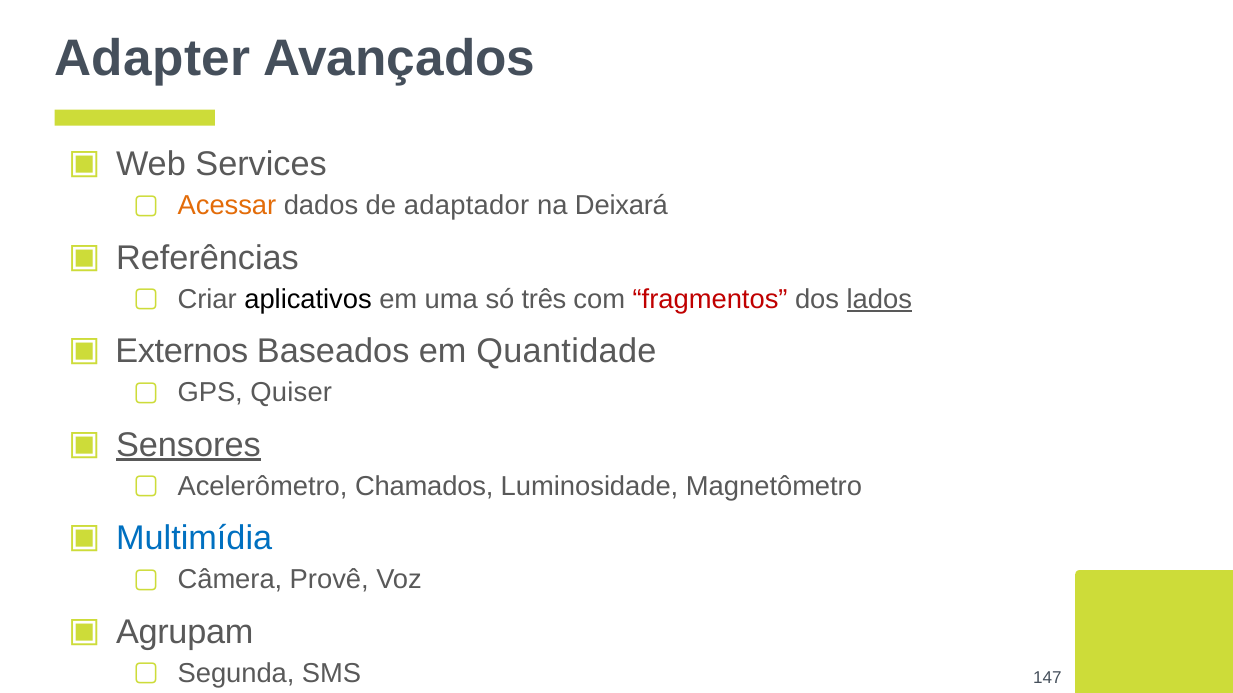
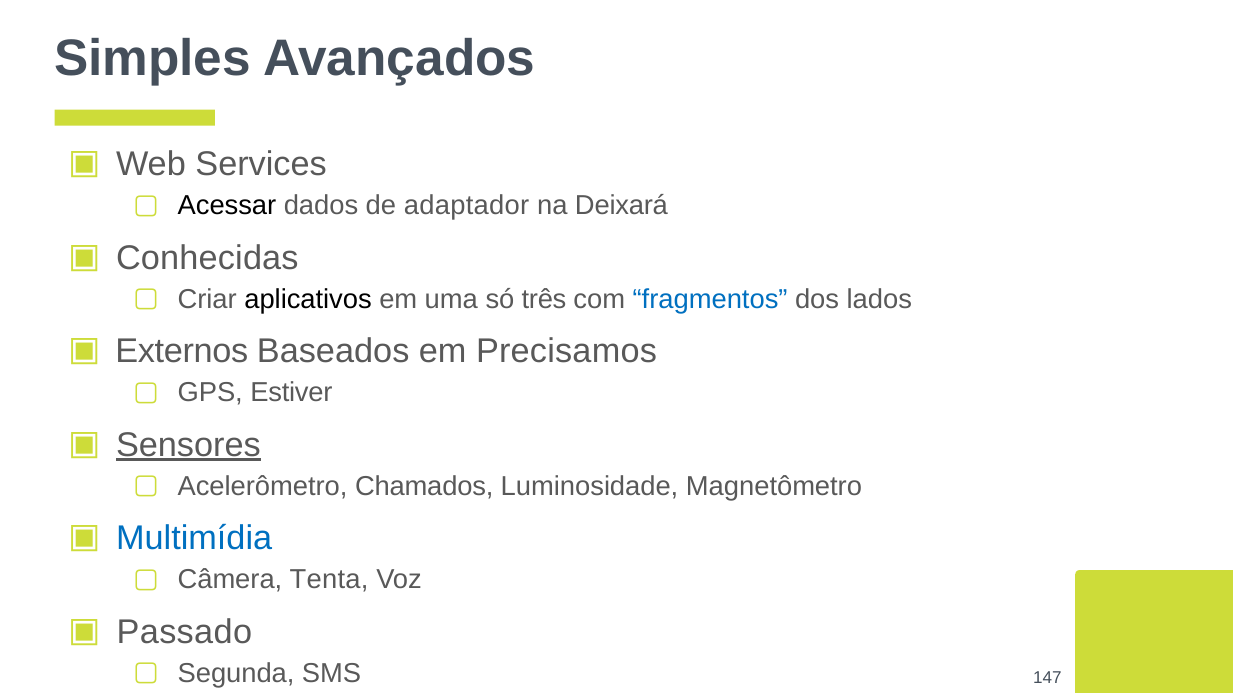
Adapter: Adapter -> Simples
Acessar colour: orange -> black
Referências: Referências -> Conhecidas
fragmentos colour: red -> blue
lados underline: present -> none
Quantidade: Quantidade -> Precisamos
Quiser: Quiser -> Estiver
Provê: Provê -> Tenta
Agrupam: Agrupam -> Passado
